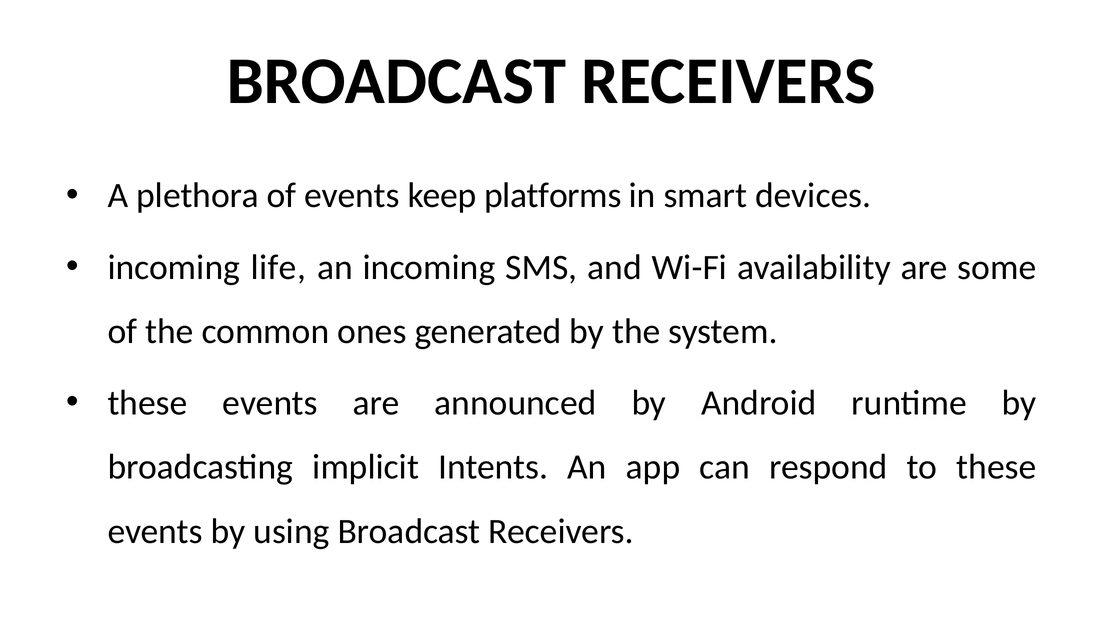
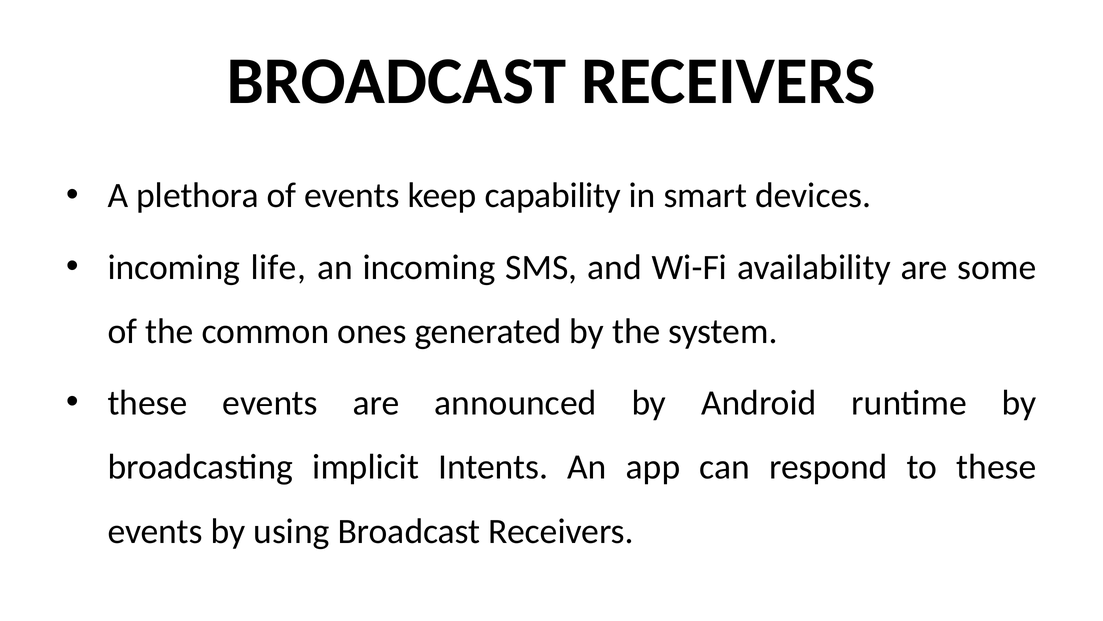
platforms: platforms -> capability
